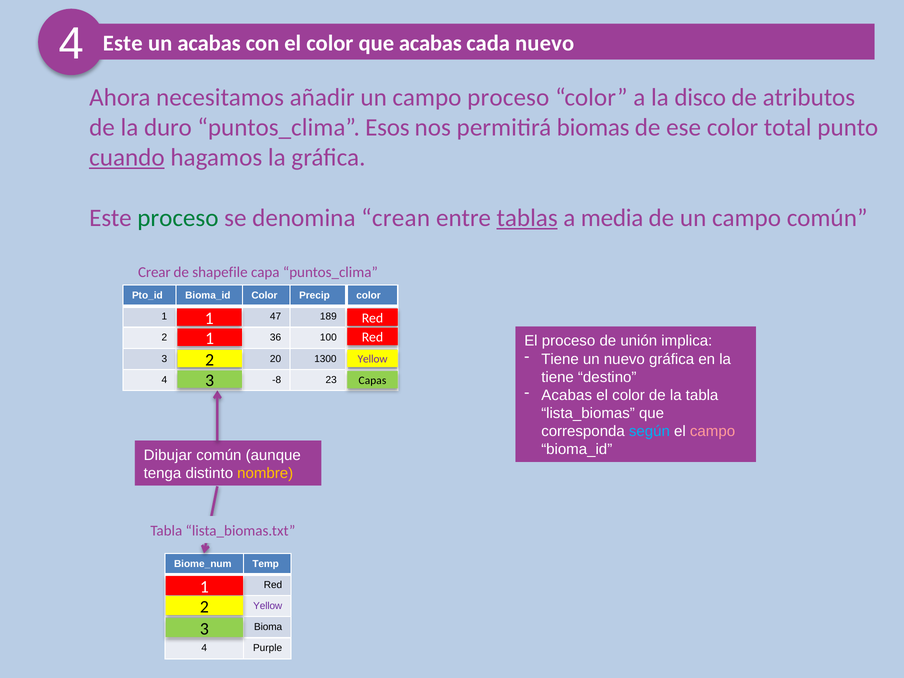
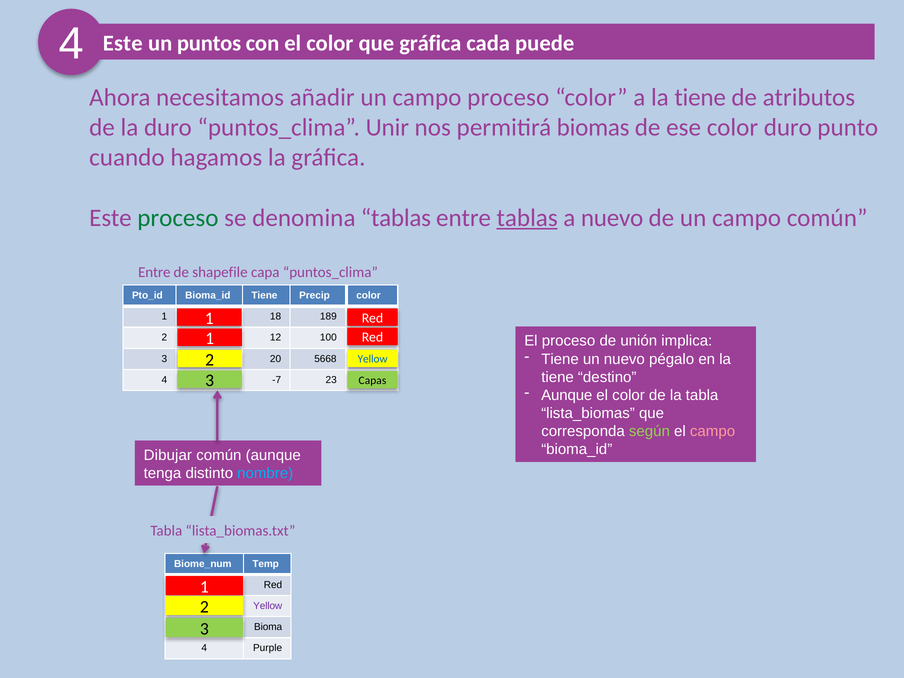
un acabas: acabas -> puntos
que acabas: acabas -> gráfica
cada nuevo: nuevo -> puede
a la disco: disco -> tiene
Esos: Esos -> Unir
color total: total -> duro
cuando underline: present -> none
denomina crean: crean -> tablas
a media: media -> nuevo
Crear at (154, 272): Crear -> Entre
Bioma_id Color: Color -> Tiene
47: 47 -> 18
36: 36 -> 12
nuevo gráfica: gráfica -> pégalo
Yellow at (373, 359) colour: purple -> blue
1300: 1300 -> 5668
-8: -8 -> -7
Acabas at (567, 395): Acabas -> Aunque
según colour: light blue -> light green
nombre colour: yellow -> light blue
